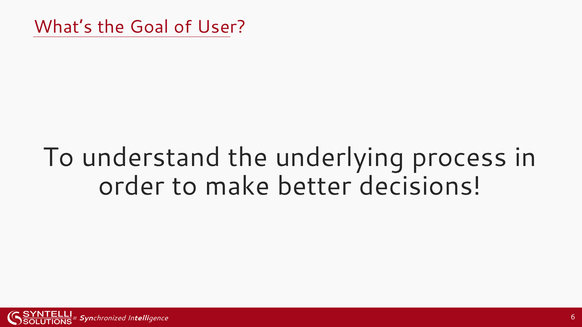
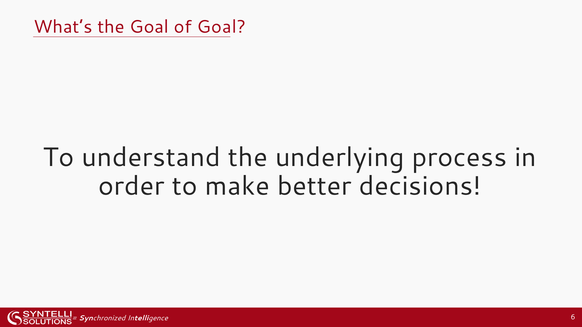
of User: User -> Goal
